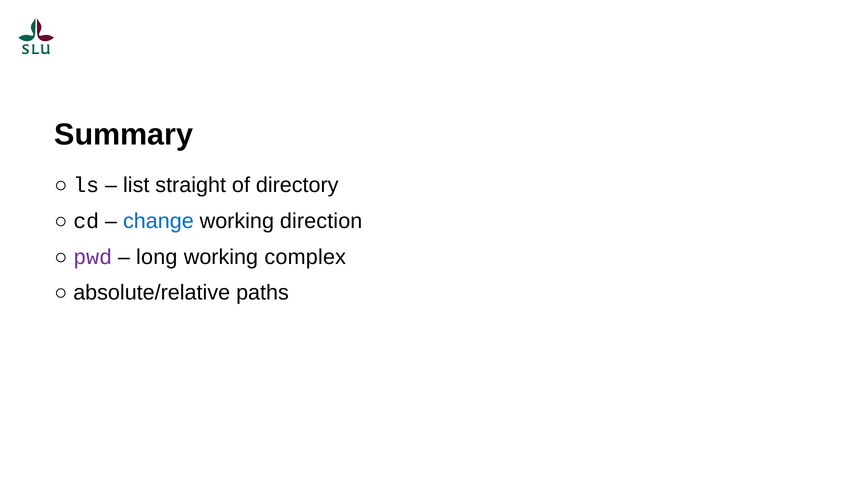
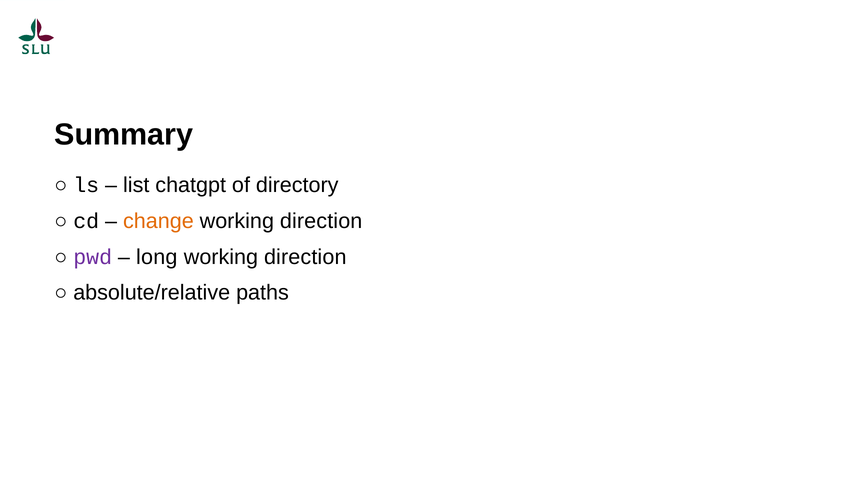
straight: straight -> chatgpt
change colour: blue -> orange
complex at (305, 257): complex -> direction
